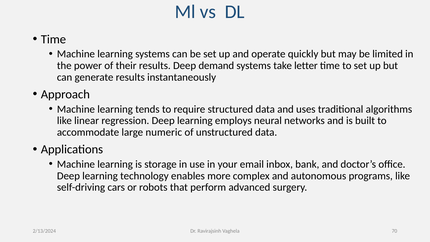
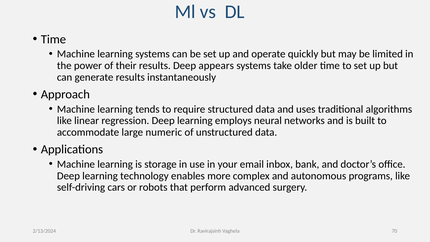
demand: demand -> appears
letter: letter -> older
